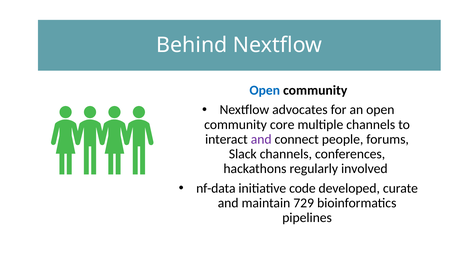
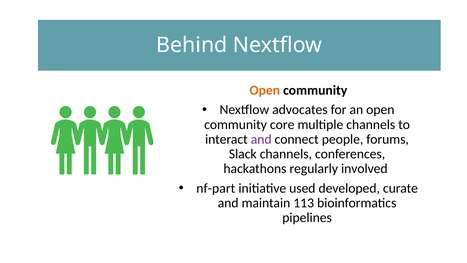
Open at (265, 90) colour: blue -> orange
nf-data: nf-data -> nf-part
code: code -> used
729: 729 -> 113
